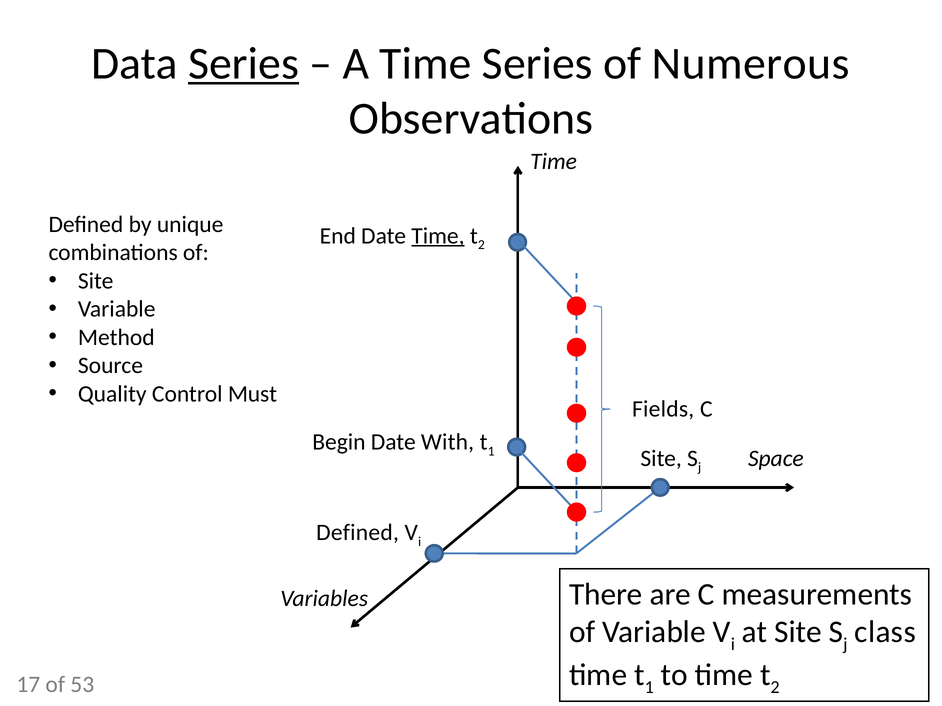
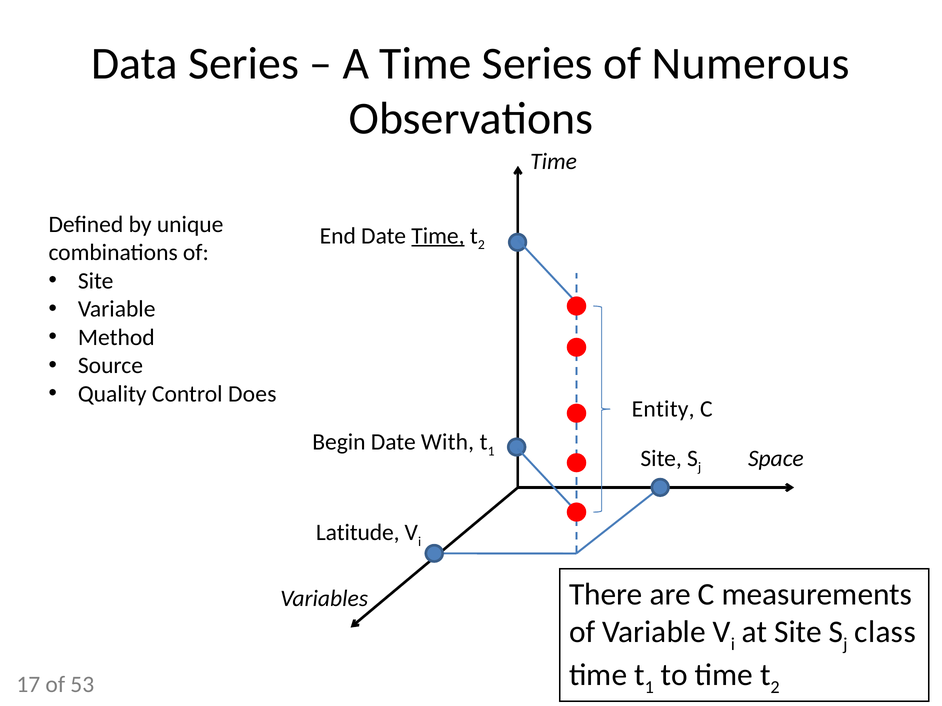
Series at (243, 64) underline: present -> none
Must: Must -> Does
Fields: Fields -> Entity
Defined at (358, 533): Defined -> Latitude
